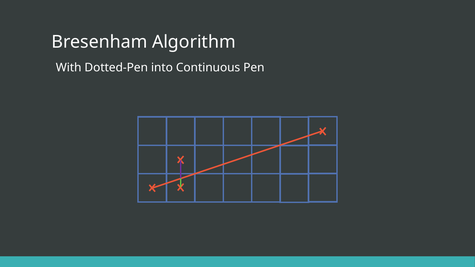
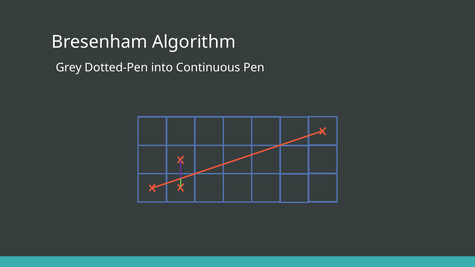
With: With -> Grey
